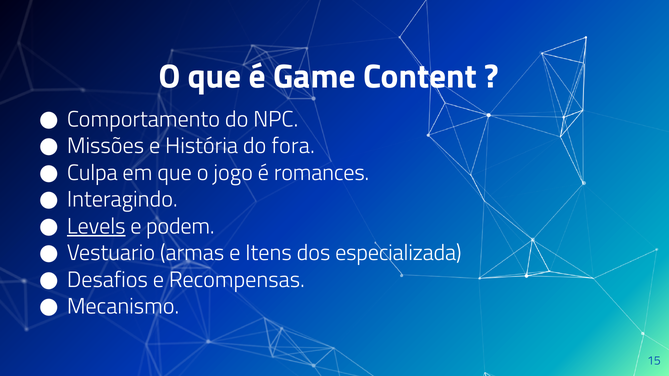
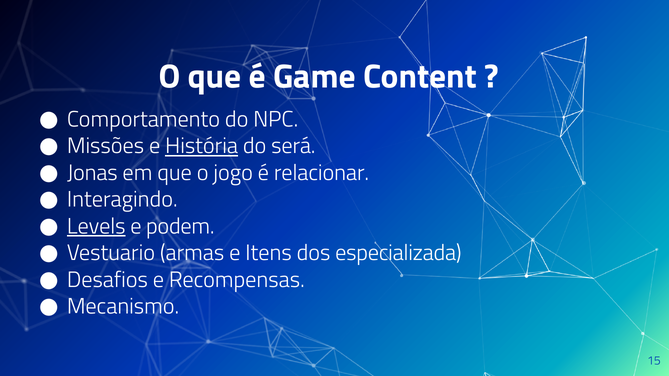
História underline: none -> present
fora: fora -> será
Culpa: Culpa -> Jonas
romances: romances -> relacionar
